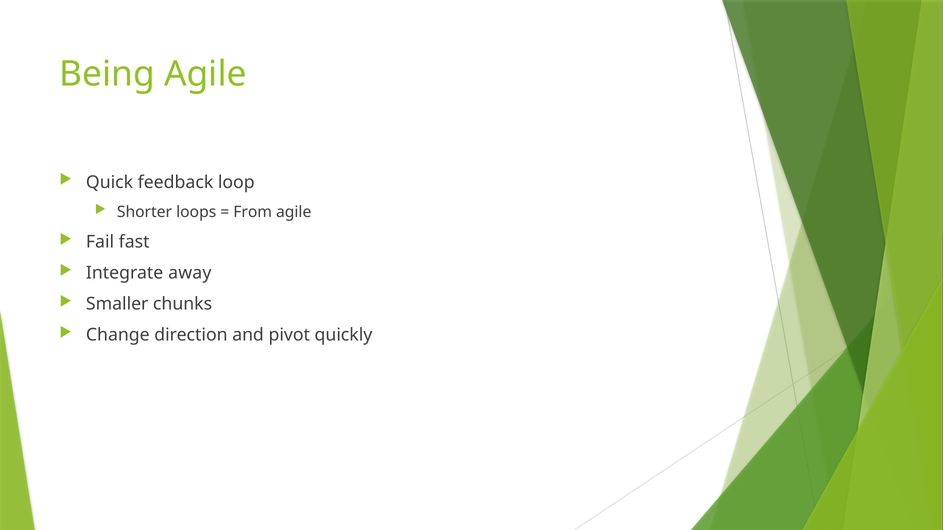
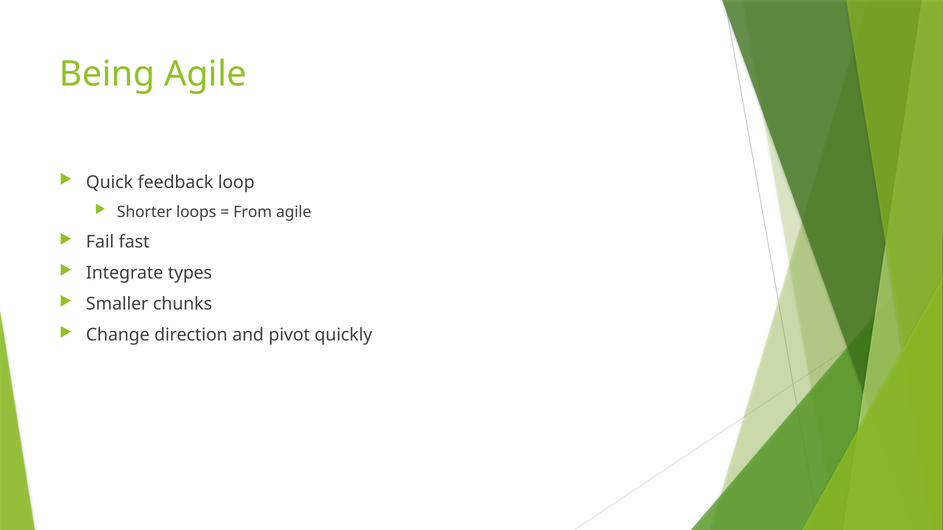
away: away -> types
